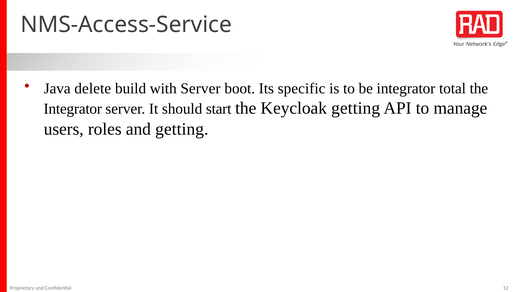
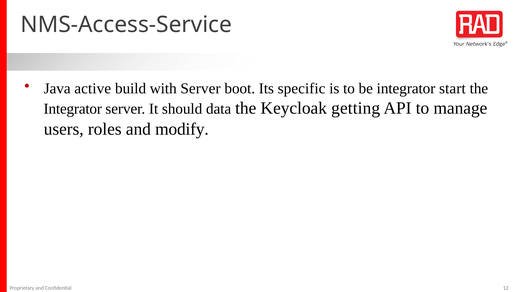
delete: delete -> active
total: total -> start
start: start -> data
and getting: getting -> modify
